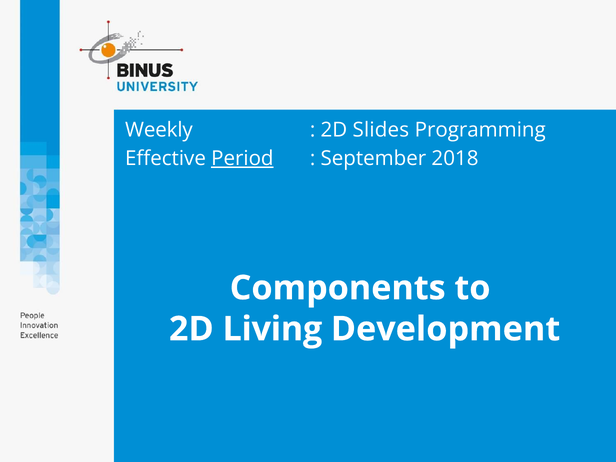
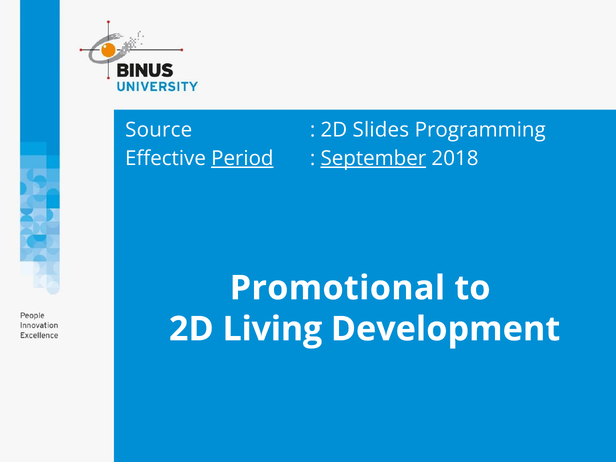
Weekly: Weekly -> Source
September underline: none -> present
Components: Components -> Promotional
